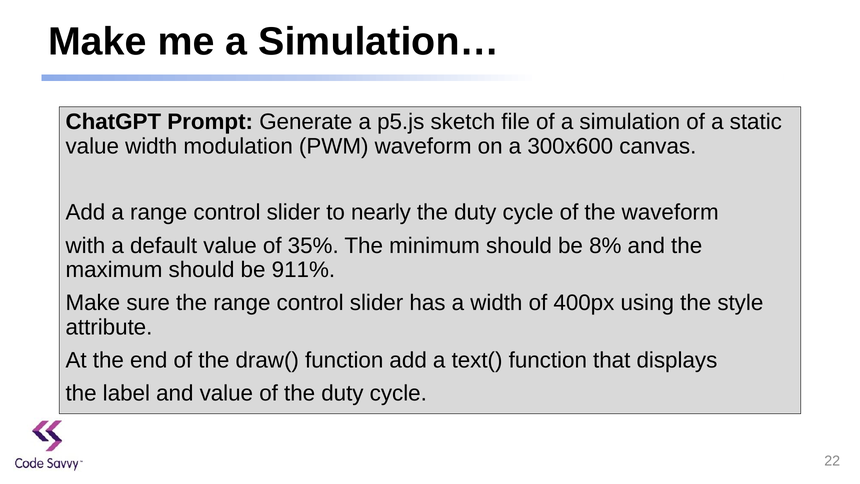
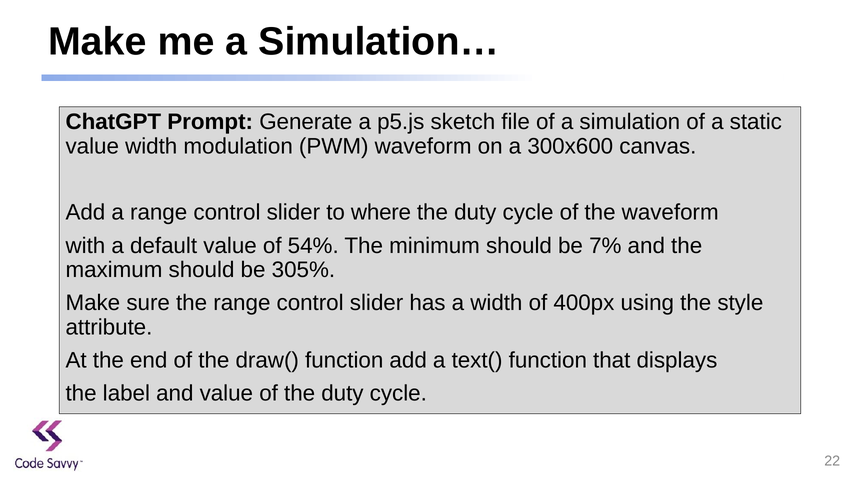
nearly: nearly -> where
35%: 35% -> 54%
8%: 8% -> 7%
911%: 911% -> 305%
